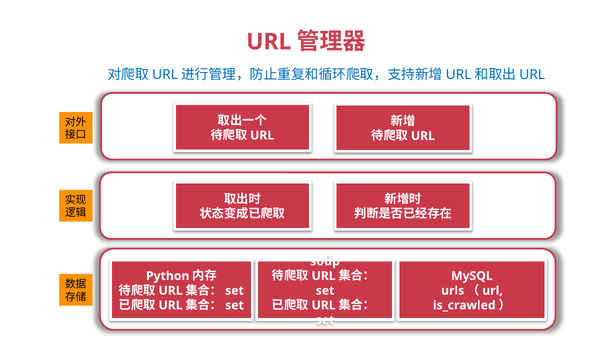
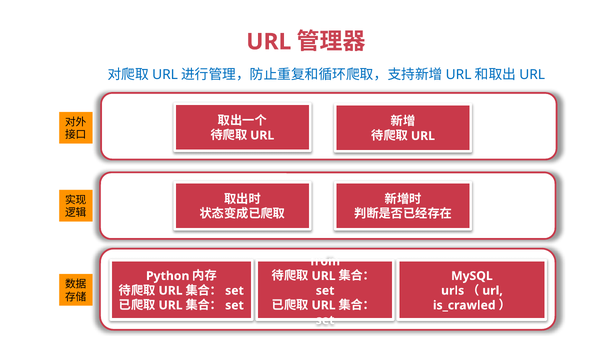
soup: soup -> from
